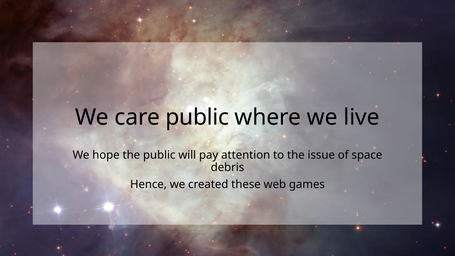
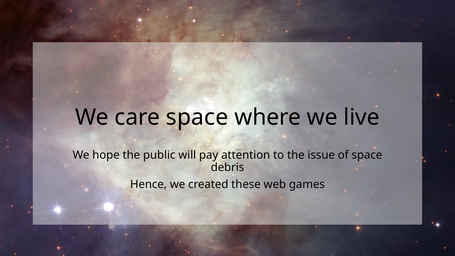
care public: public -> space
